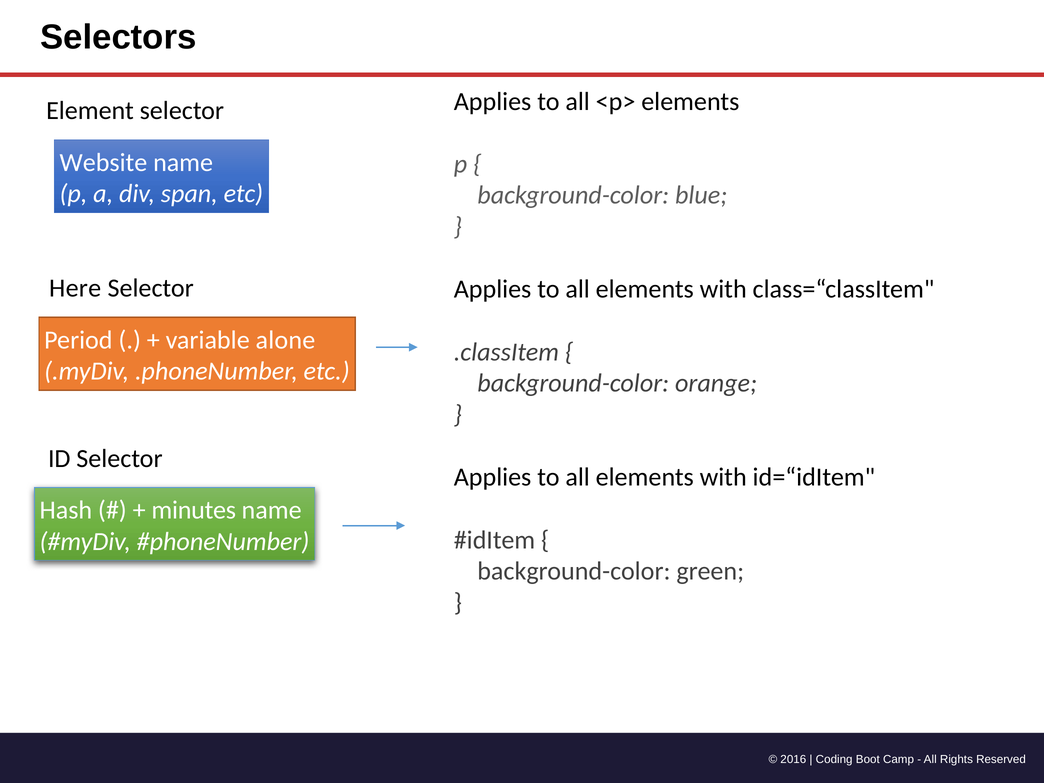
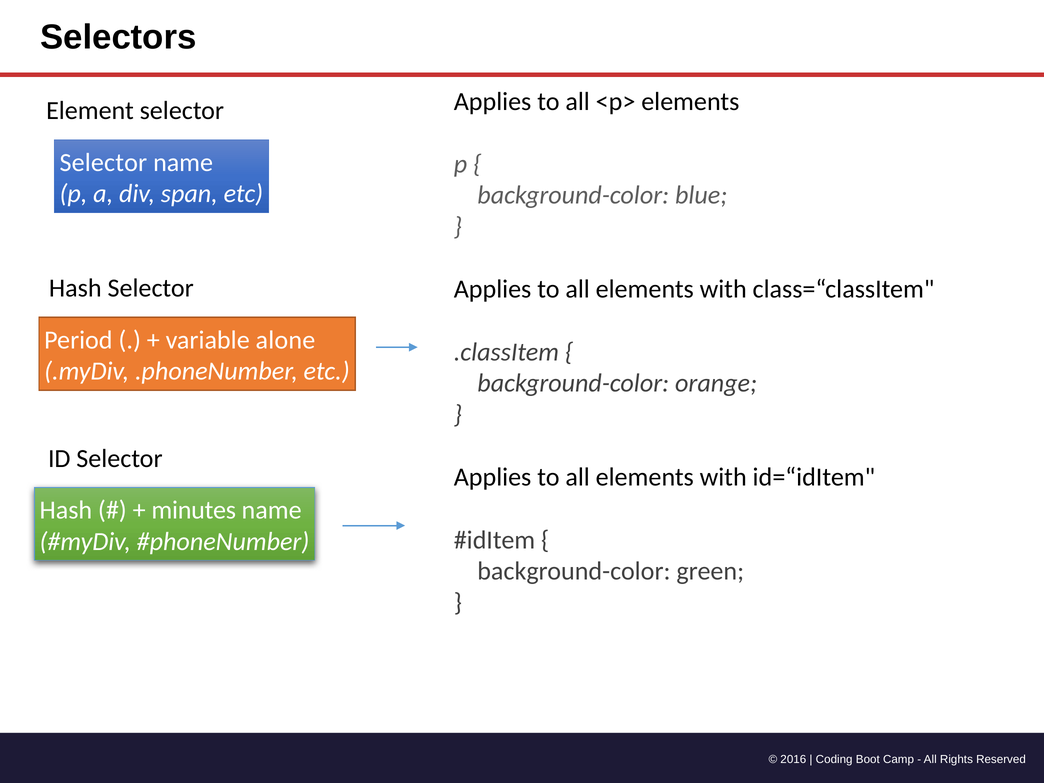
Website at (103, 162): Website -> Selector
Here at (75, 288): Here -> Hash
